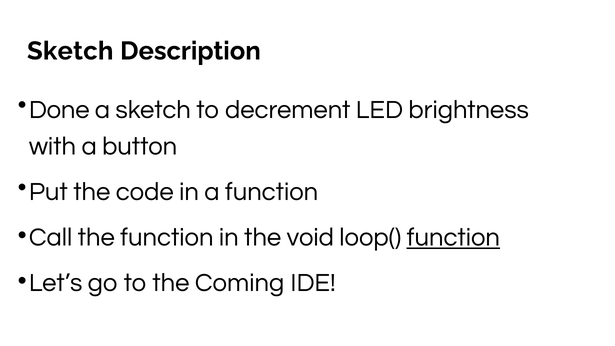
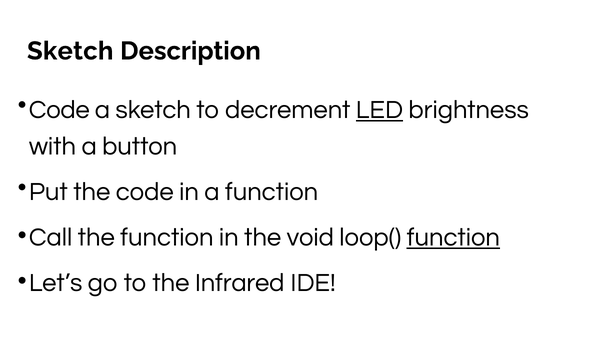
Done at (59, 110): Done -> Code
LED underline: none -> present
Coming: Coming -> Infrared
